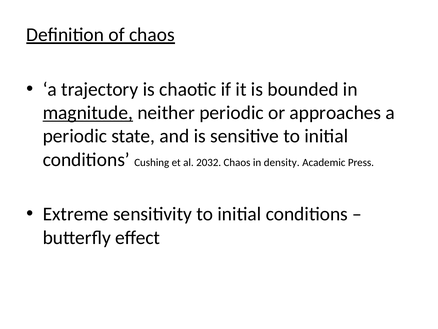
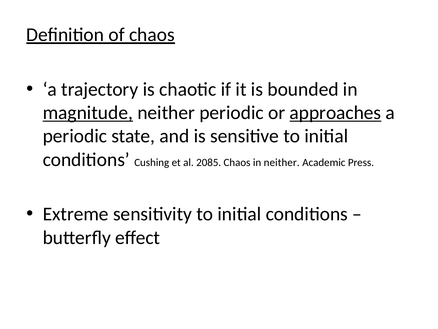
approaches underline: none -> present
2032: 2032 -> 2085
in density: density -> neither
